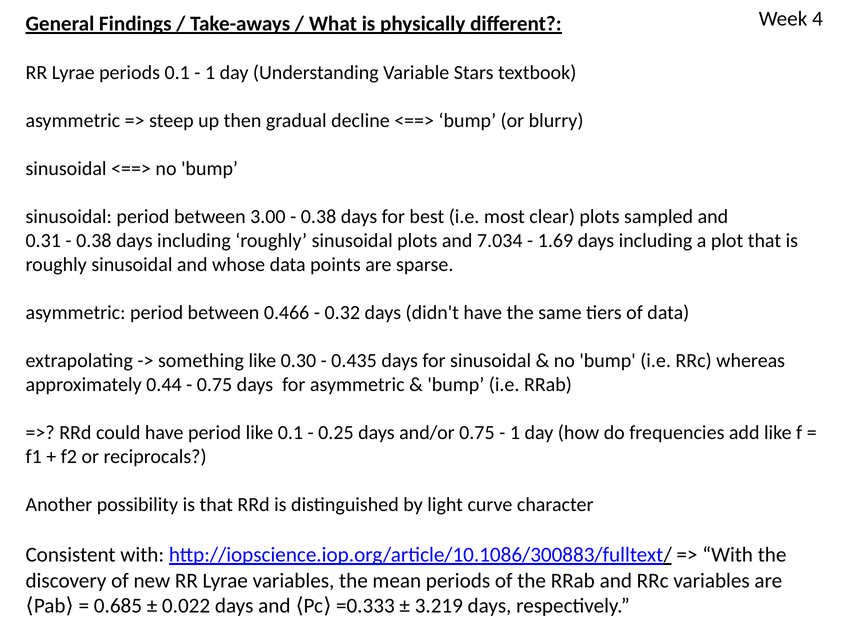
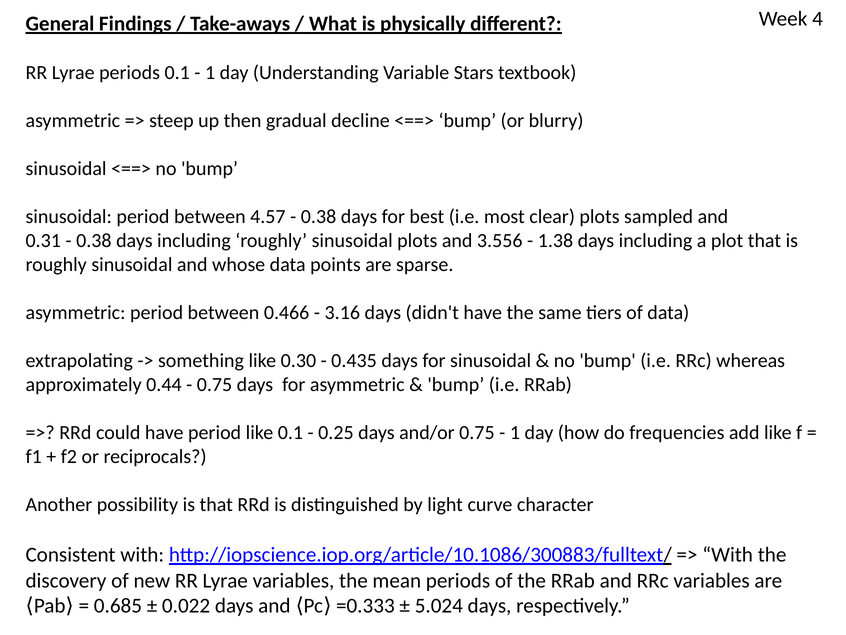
3.00: 3.00 -> 4.57
7.034: 7.034 -> 3.556
1.69: 1.69 -> 1.38
0.32: 0.32 -> 3.16
3.219: 3.219 -> 5.024
